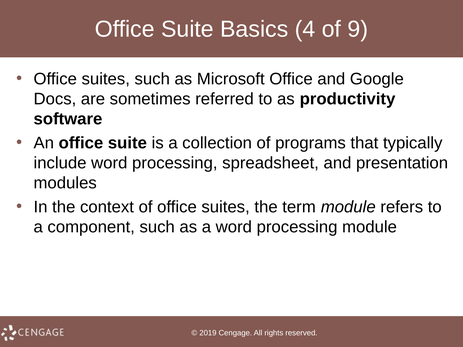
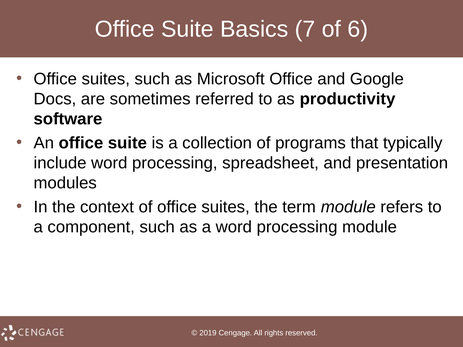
4: 4 -> 7
9: 9 -> 6
